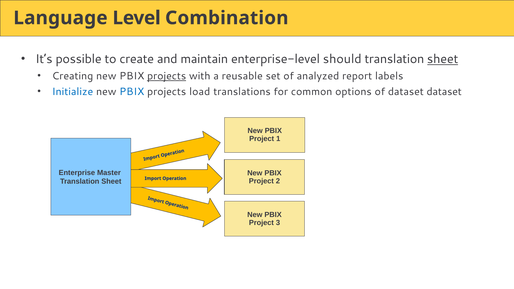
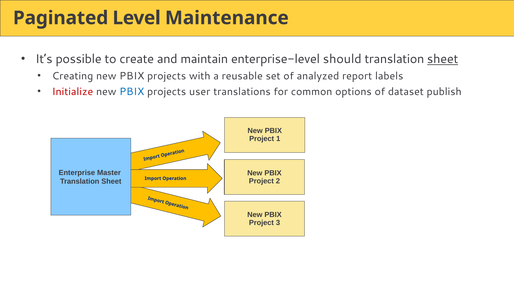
Language: Language -> Paginated
Combination: Combination -> Maintenance
projects at (167, 76) underline: present -> none
Initialize colour: blue -> red
load: load -> user
dataset dataset: dataset -> publish
